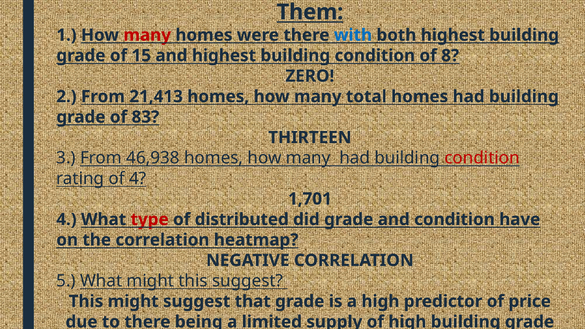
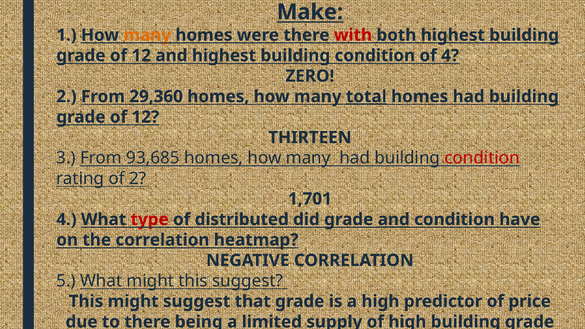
Them: Them -> Make
many at (147, 35) colour: red -> orange
with colour: blue -> red
15 at (141, 56): 15 -> 12
of 8: 8 -> 4
21,413: 21,413 -> 29,360
total underline: none -> present
83 at (145, 117): 83 -> 12
46,938: 46,938 -> 93,685
of 4: 4 -> 2
